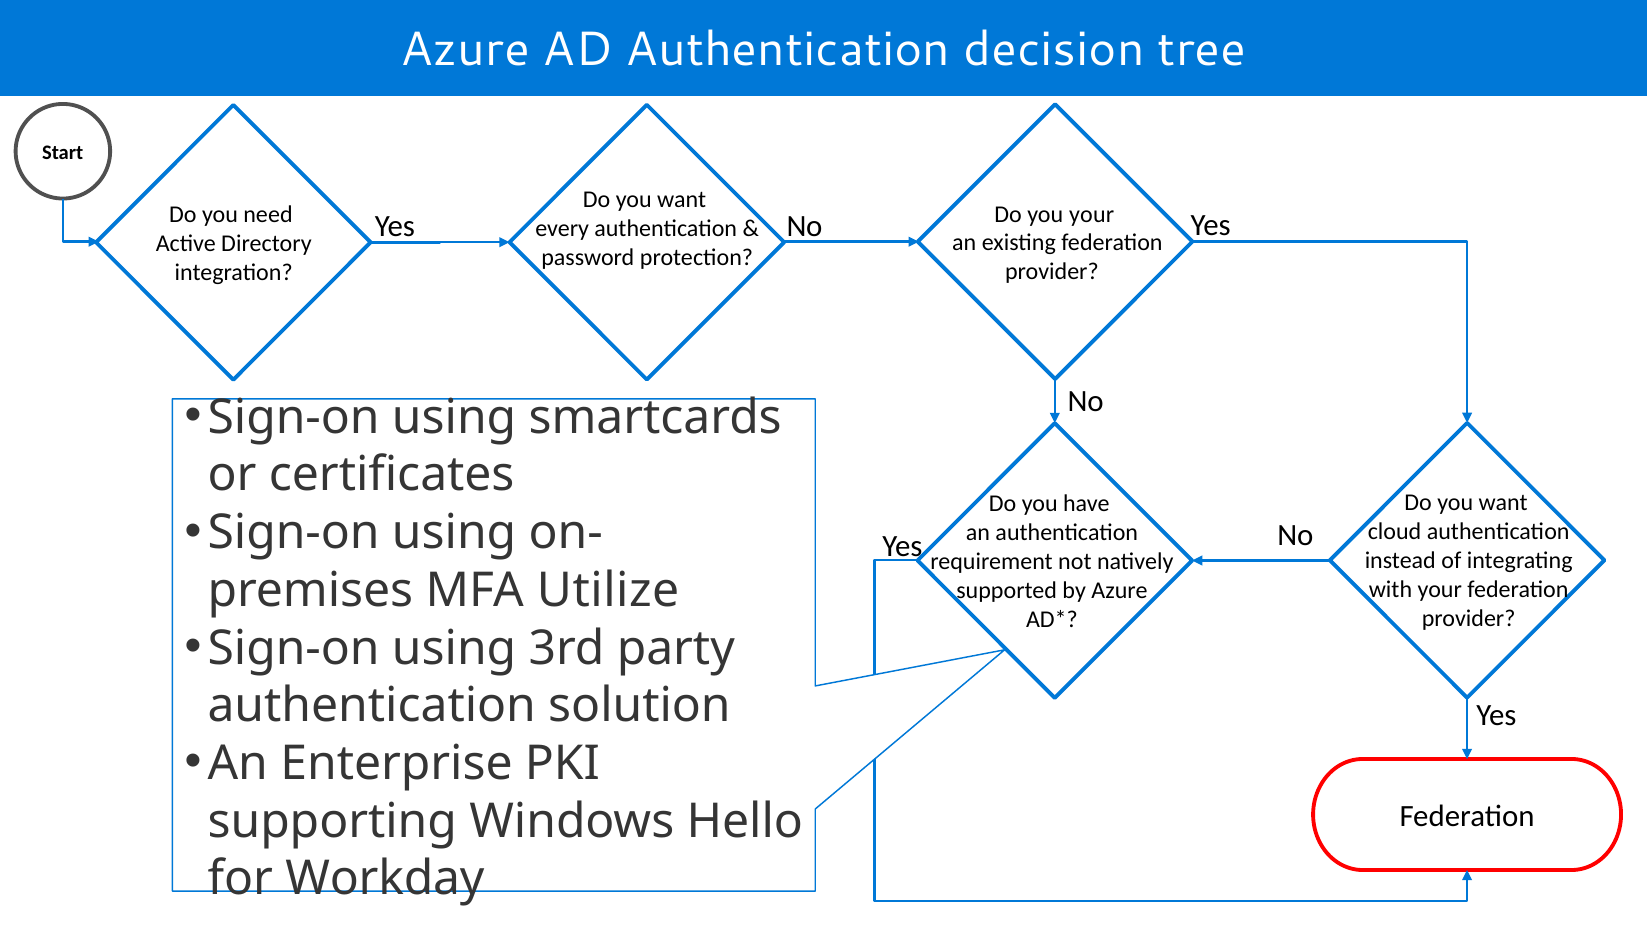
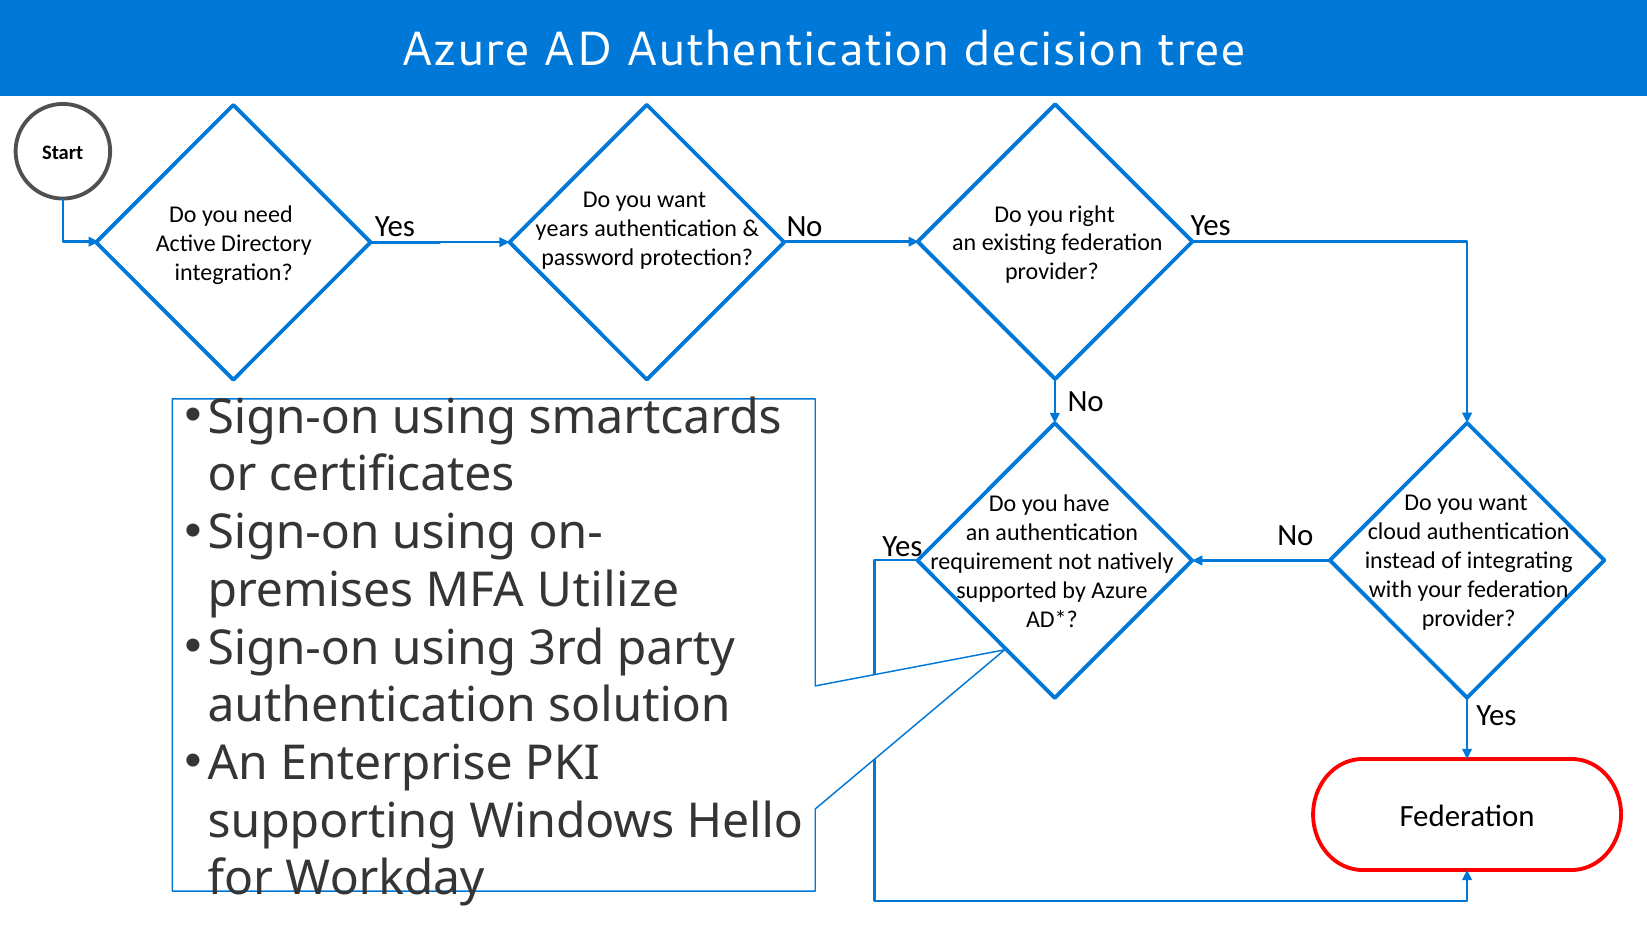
you your: your -> right
every: every -> years
